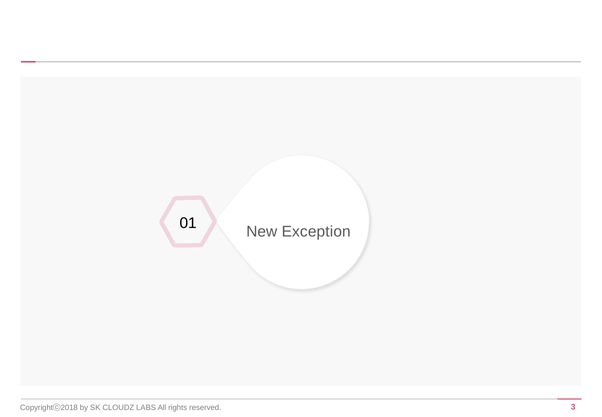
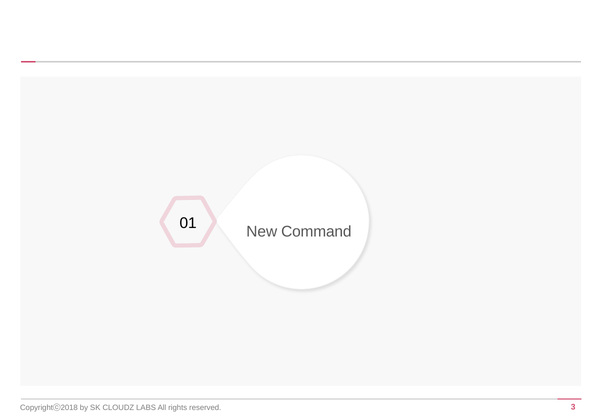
Exception: Exception -> Command
